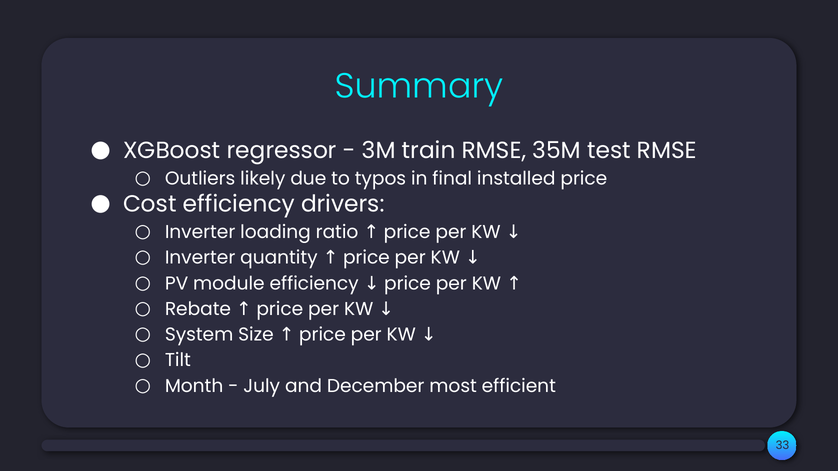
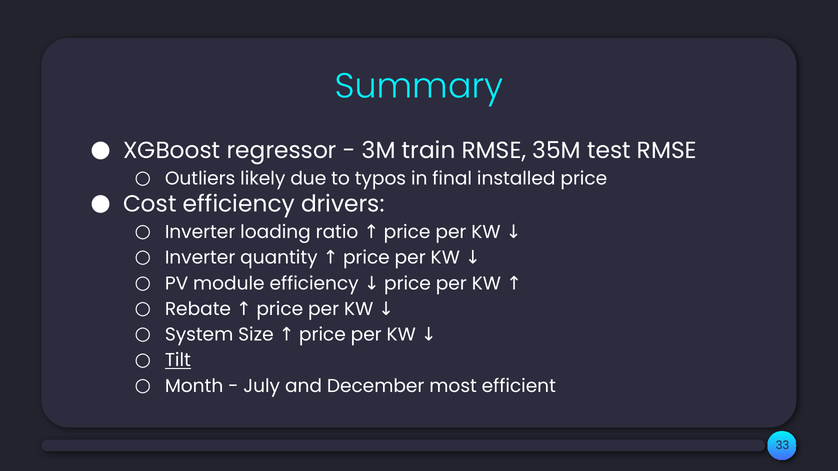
Tilt underline: none -> present
